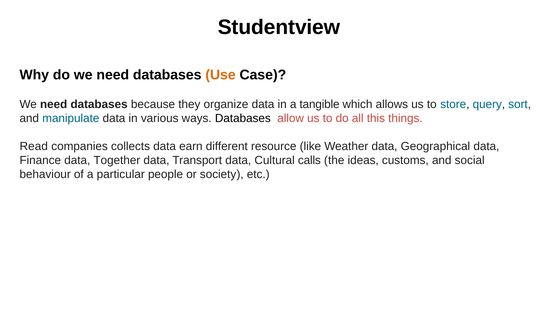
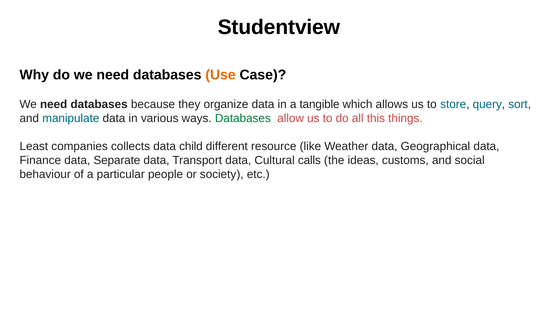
Databases at (243, 118) colour: black -> green
Read: Read -> Least
earn: earn -> child
Together: Together -> Separate
